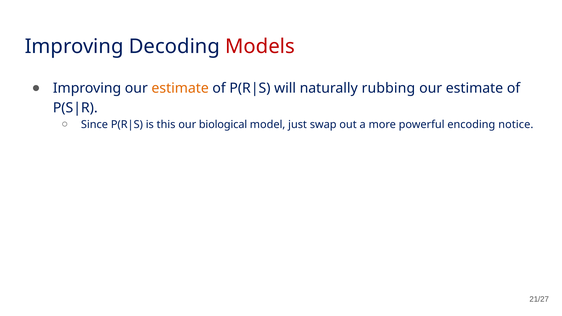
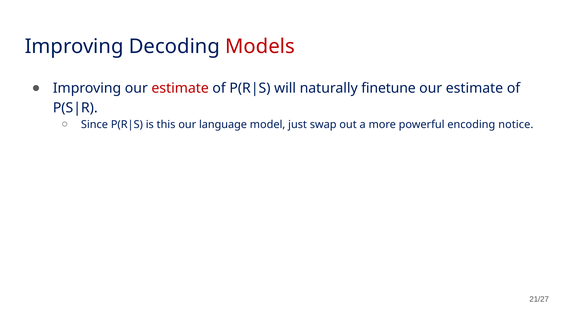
estimate at (180, 88) colour: orange -> red
rubbing: rubbing -> finetune
biological: biological -> language
